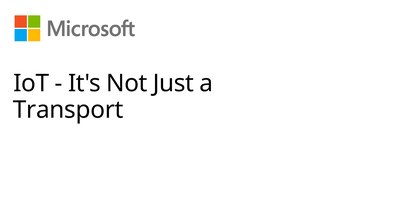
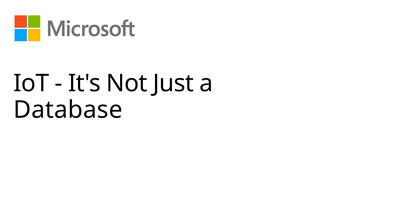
Transport: Transport -> Database
